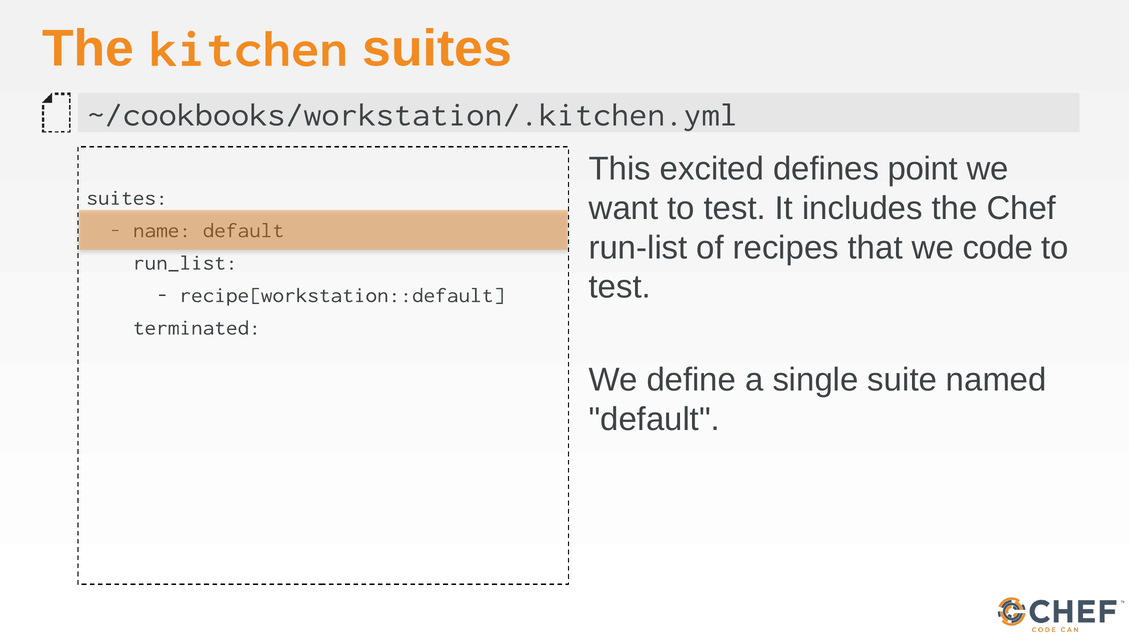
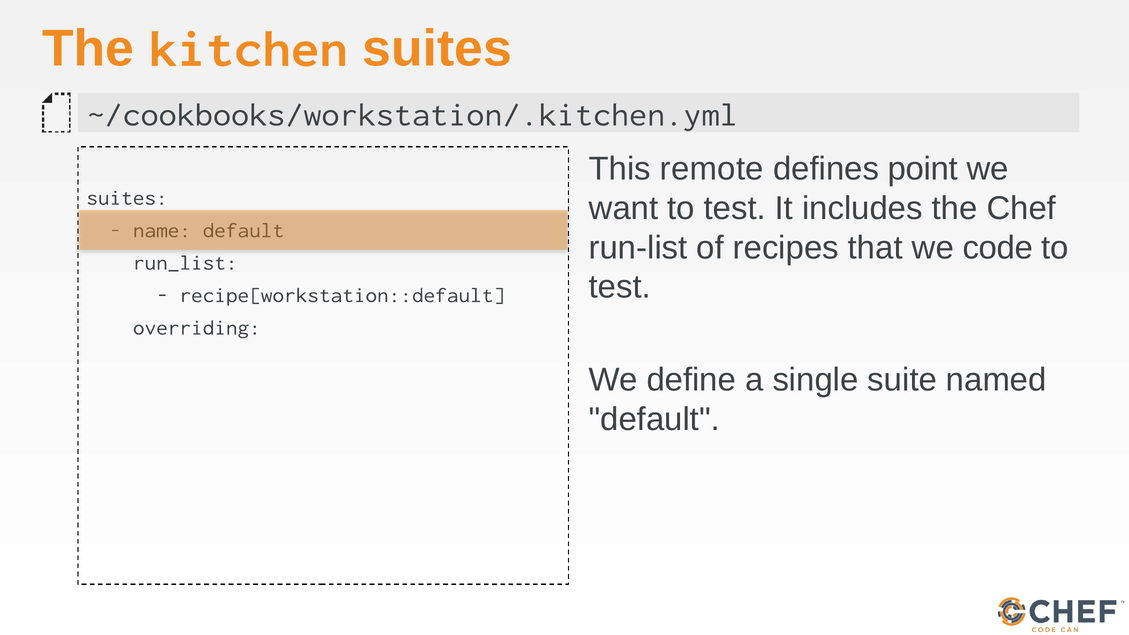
excited: excited -> remote
terminated: terminated -> overriding
